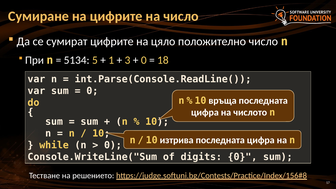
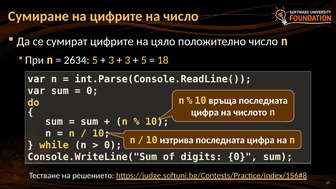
5134: 5134 -> 2634
1 at (111, 60): 1 -> 3
0 at (144, 60): 0 -> 5
